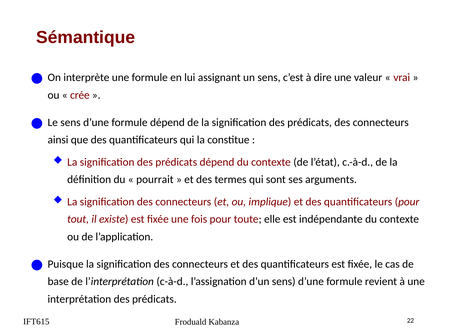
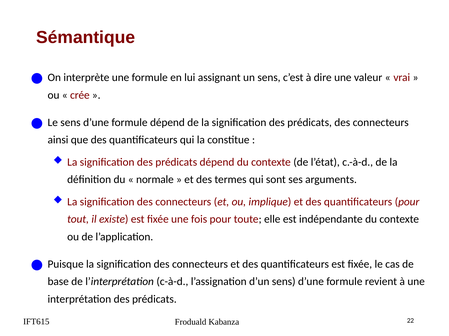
pourrait: pourrait -> normale
